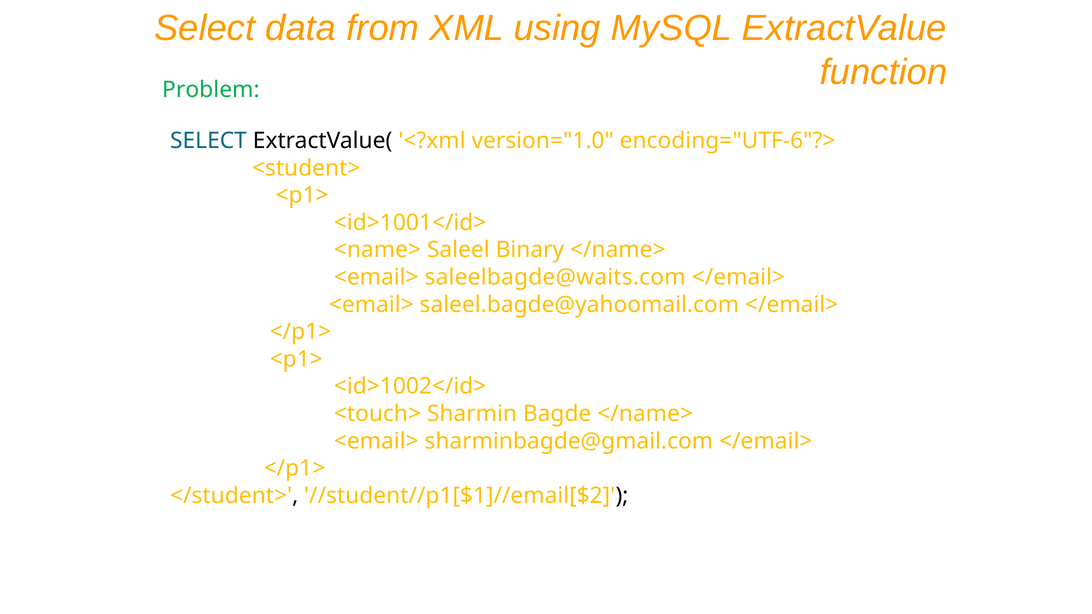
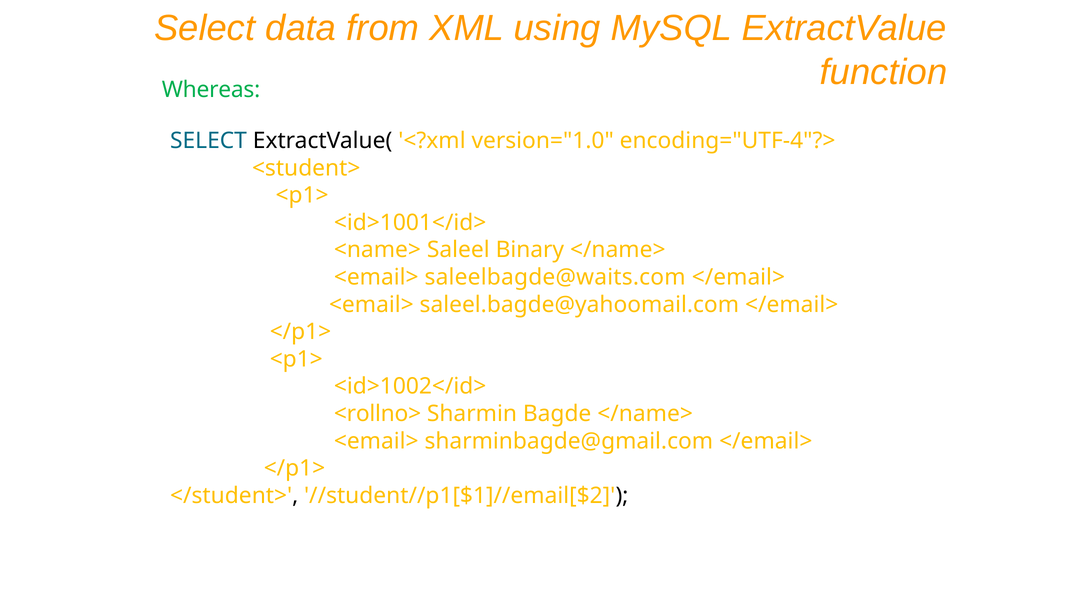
Problem: Problem -> Whereas
encoding="UTF-6"?>: encoding="UTF-6"?> -> encoding="UTF-4"?>
<touch>: <touch> -> <rollno>
